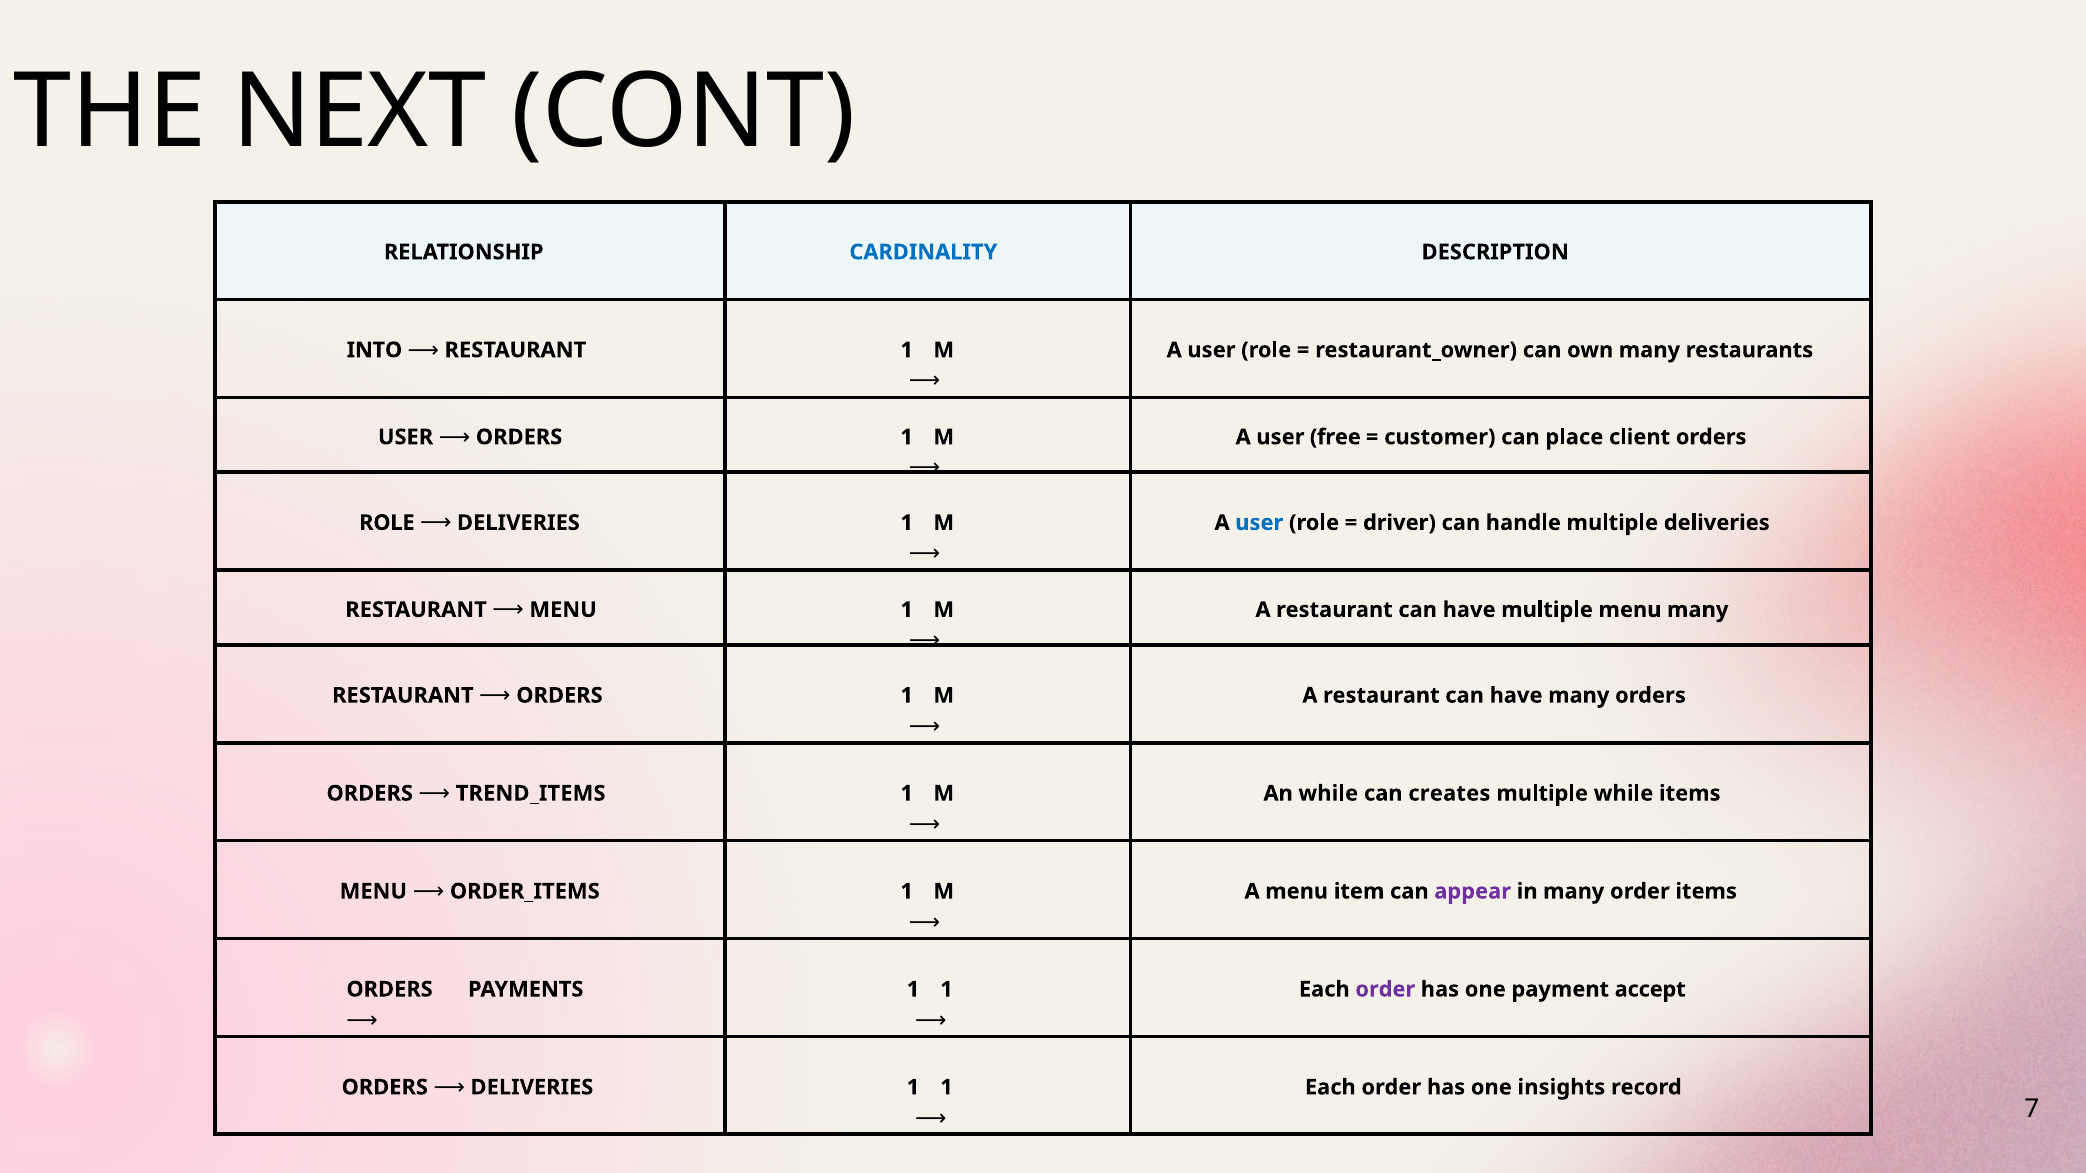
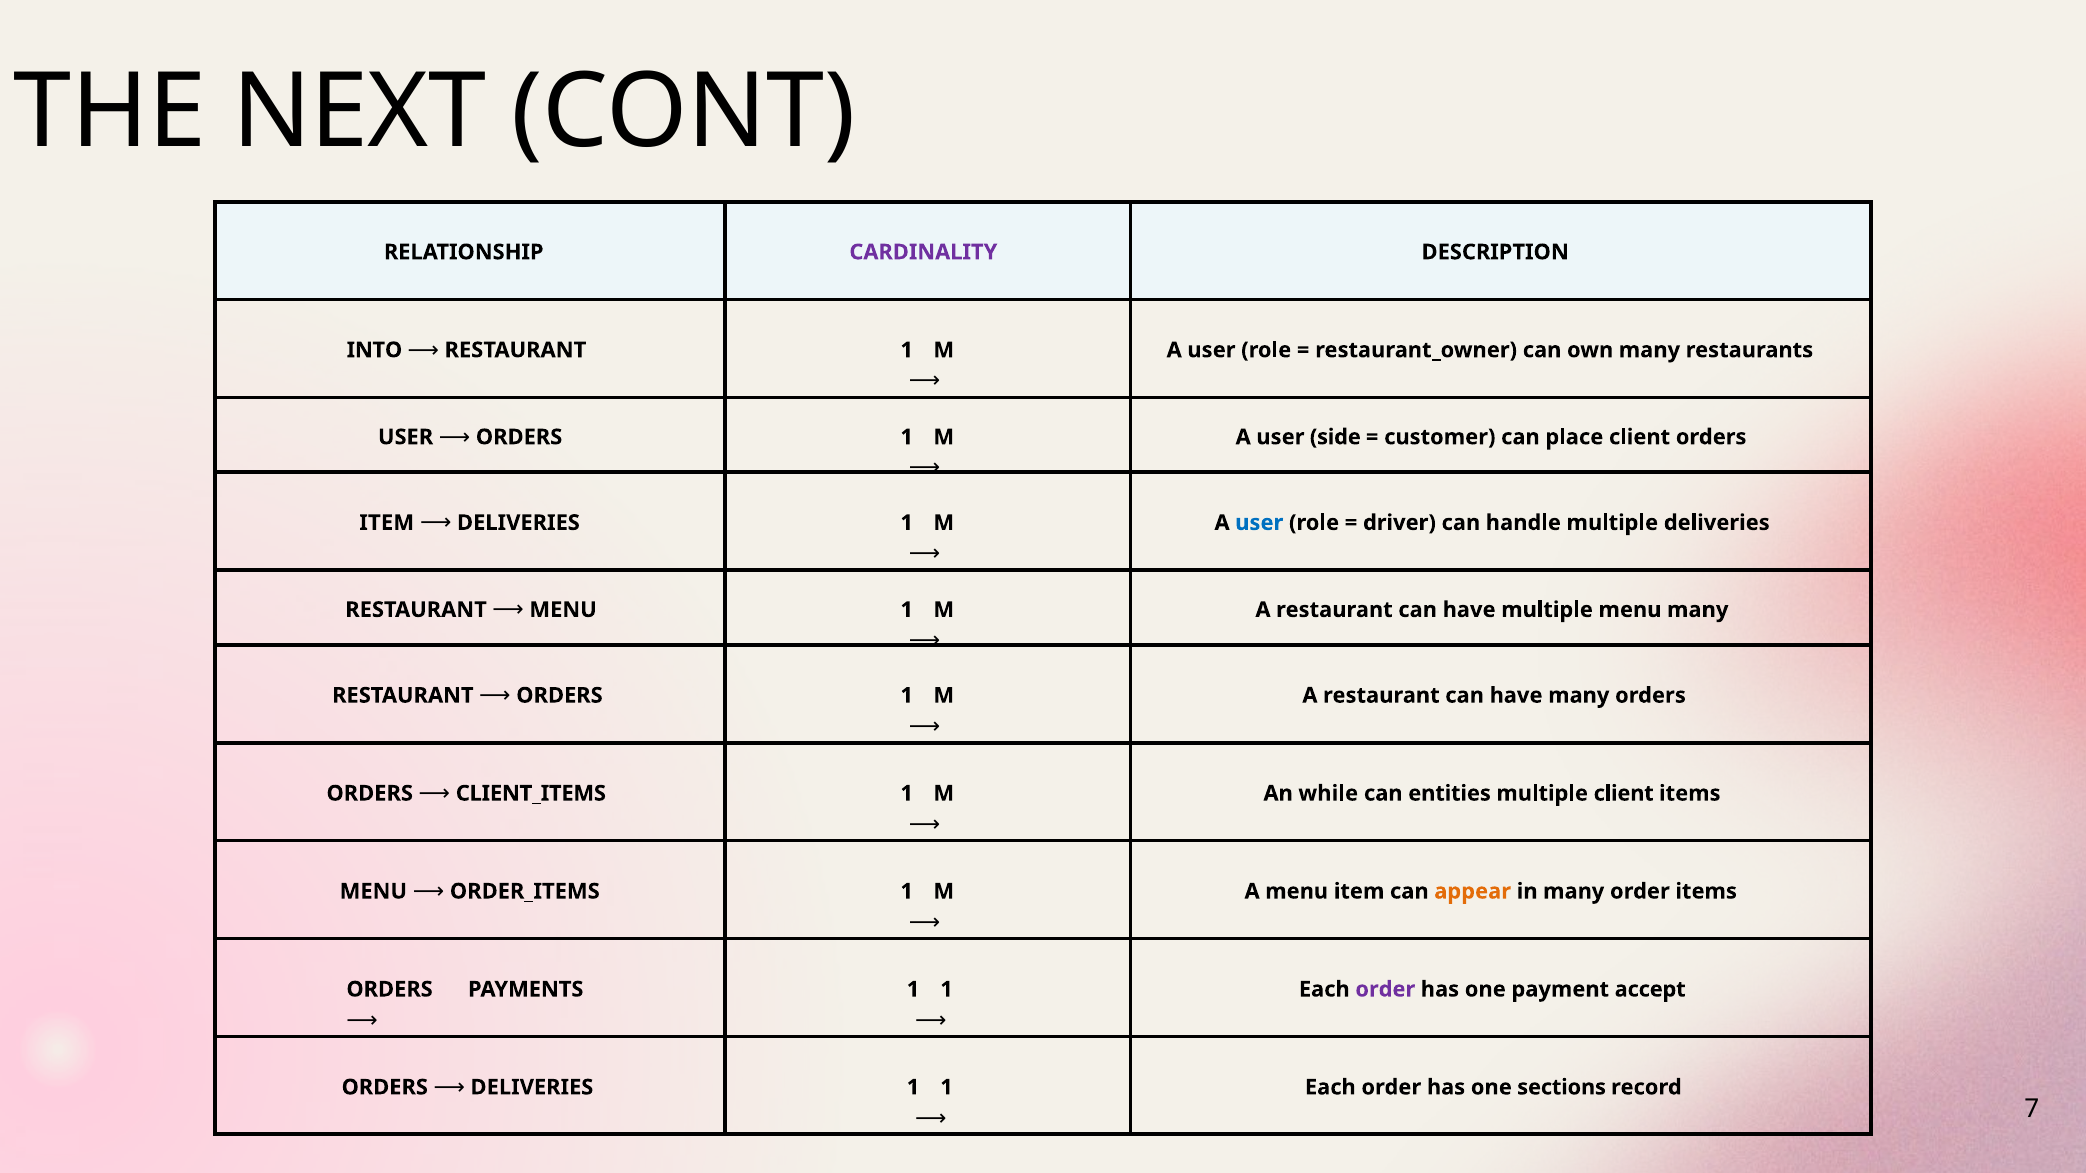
CARDINALITY colour: blue -> purple
free: free -> side
ROLE at (387, 523): ROLE -> ITEM
TREND_ITEMS: TREND_ITEMS -> CLIENT_ITEMS
creates: creates -> entities
multiple while: while -> client
appear colour: purple -> orange
insights: insights -> sections
